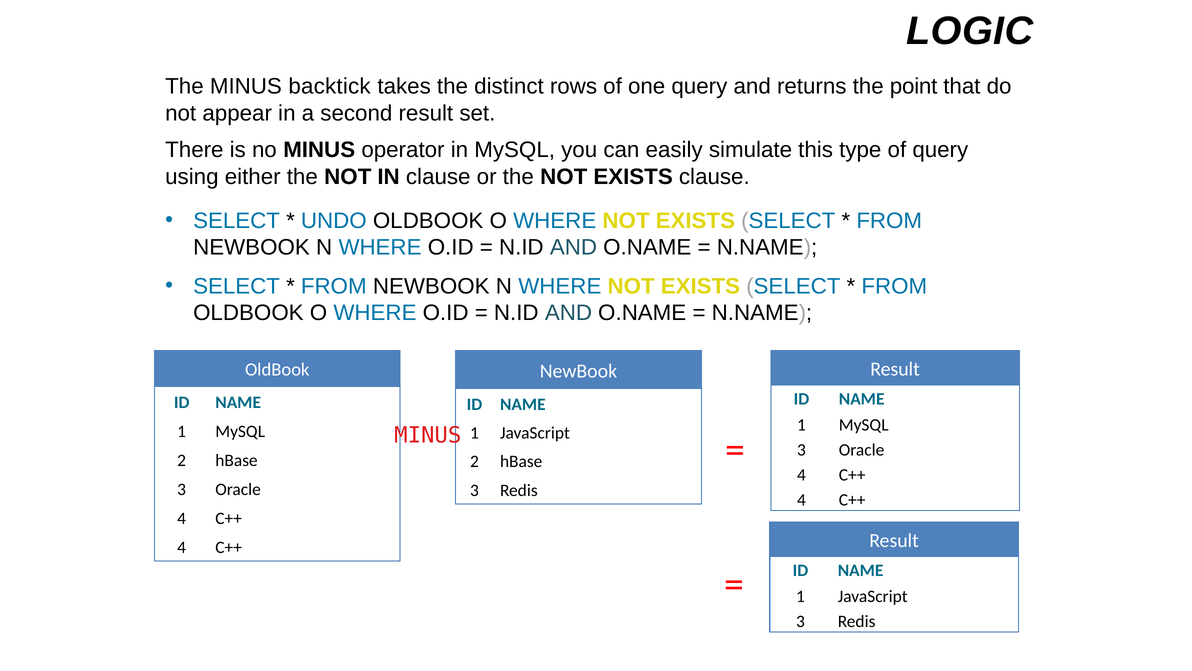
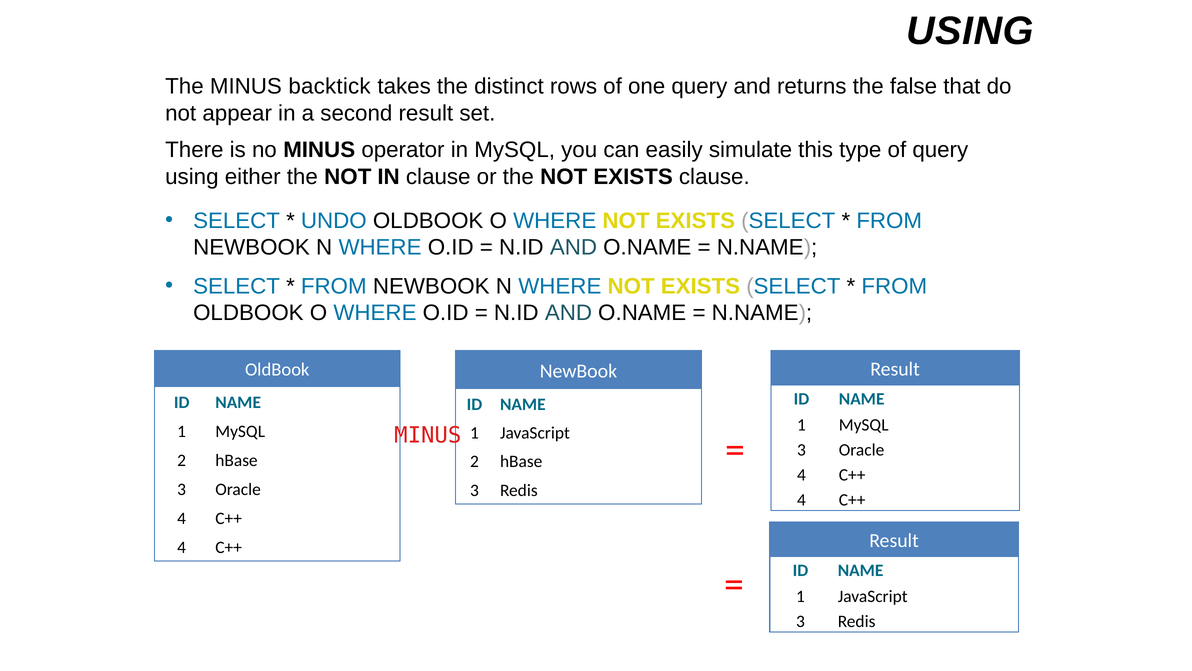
LOGIC at (970, 31): LOGIC -> USING
point: point -> false
